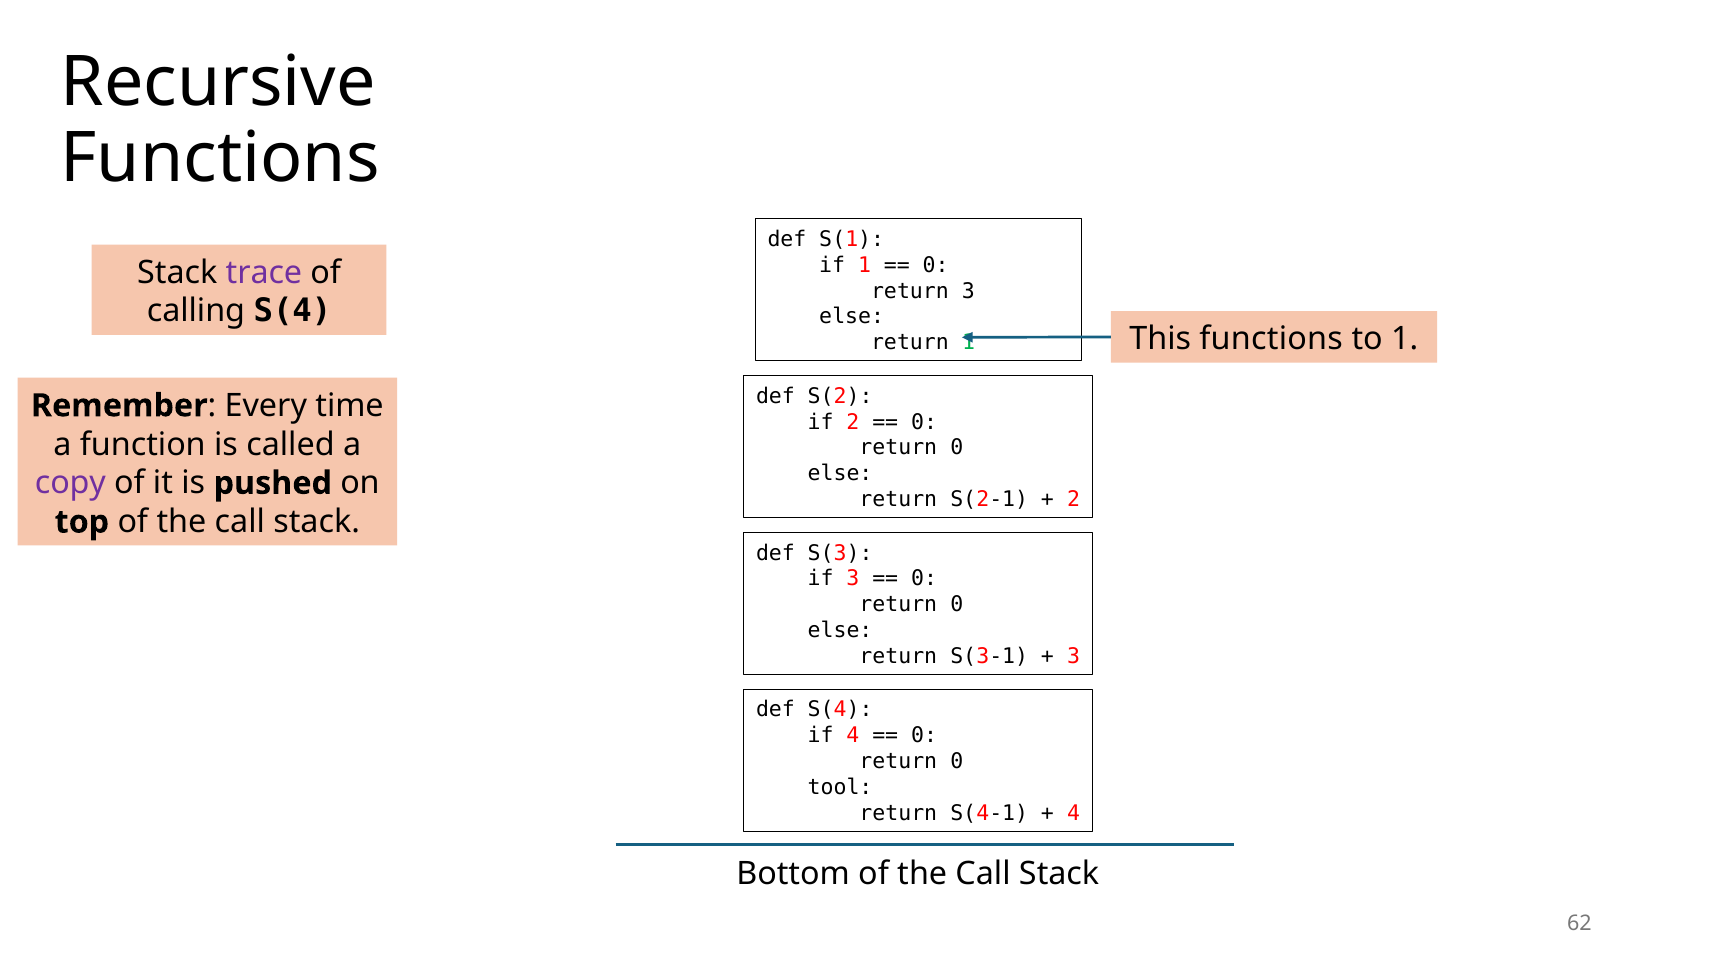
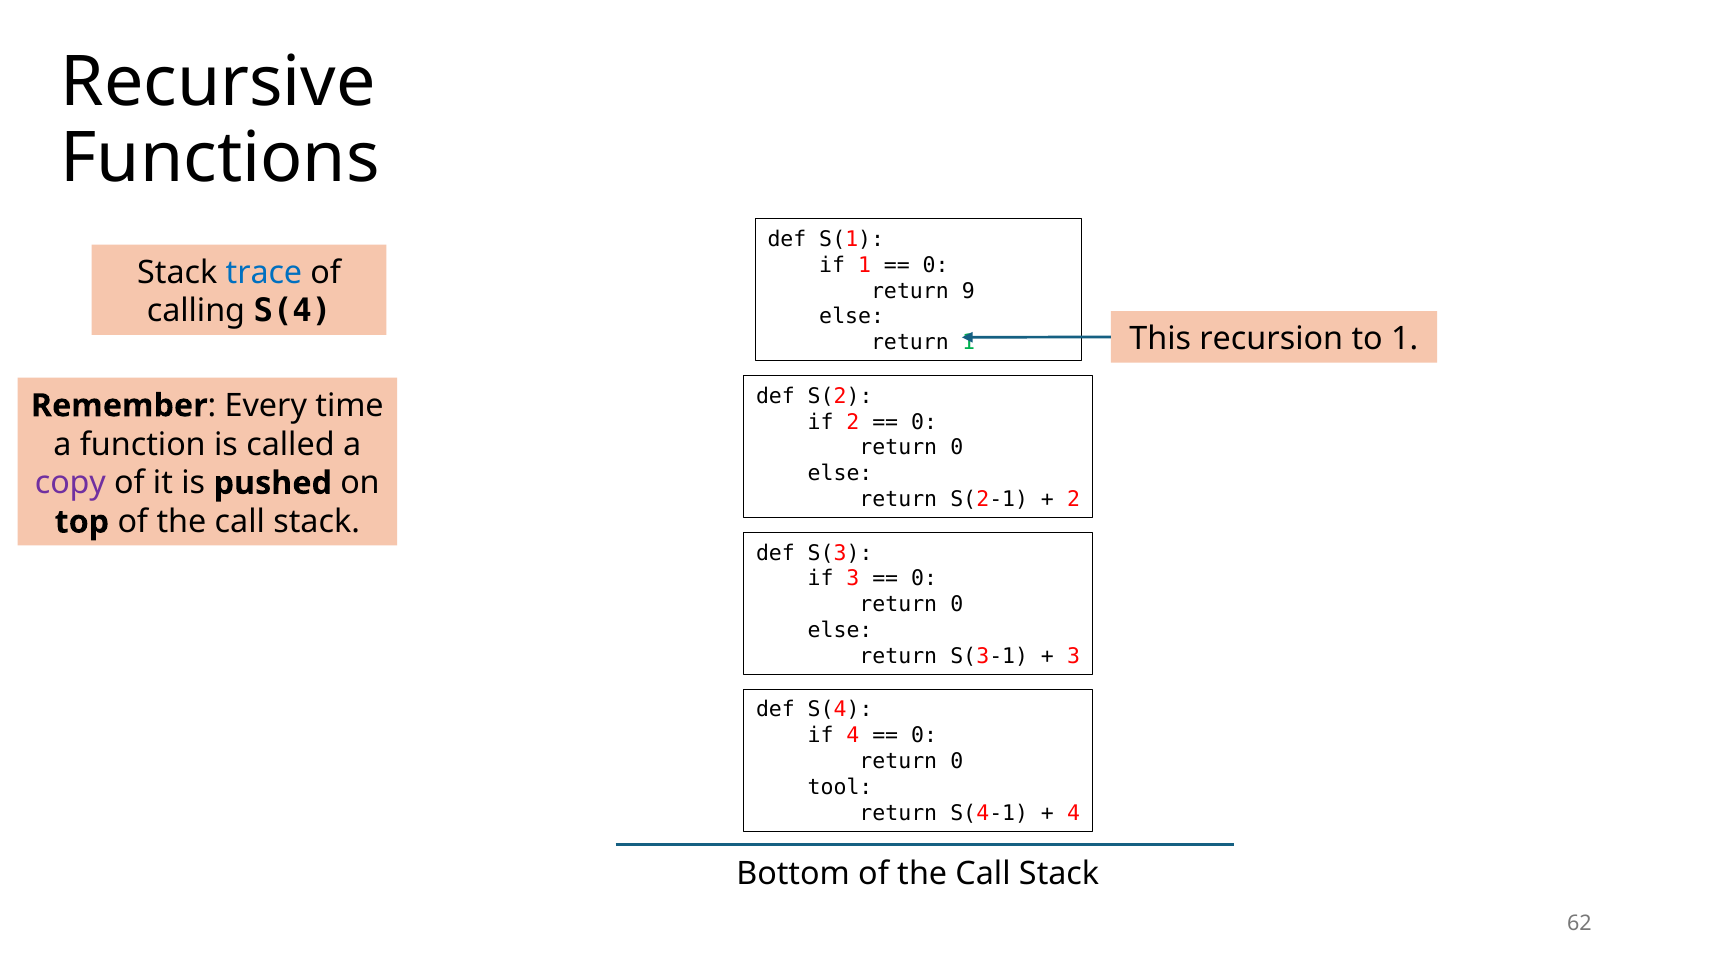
trace colour: purple -> blue
return 3: 3 -> 9
This functions: functions -> recursion
